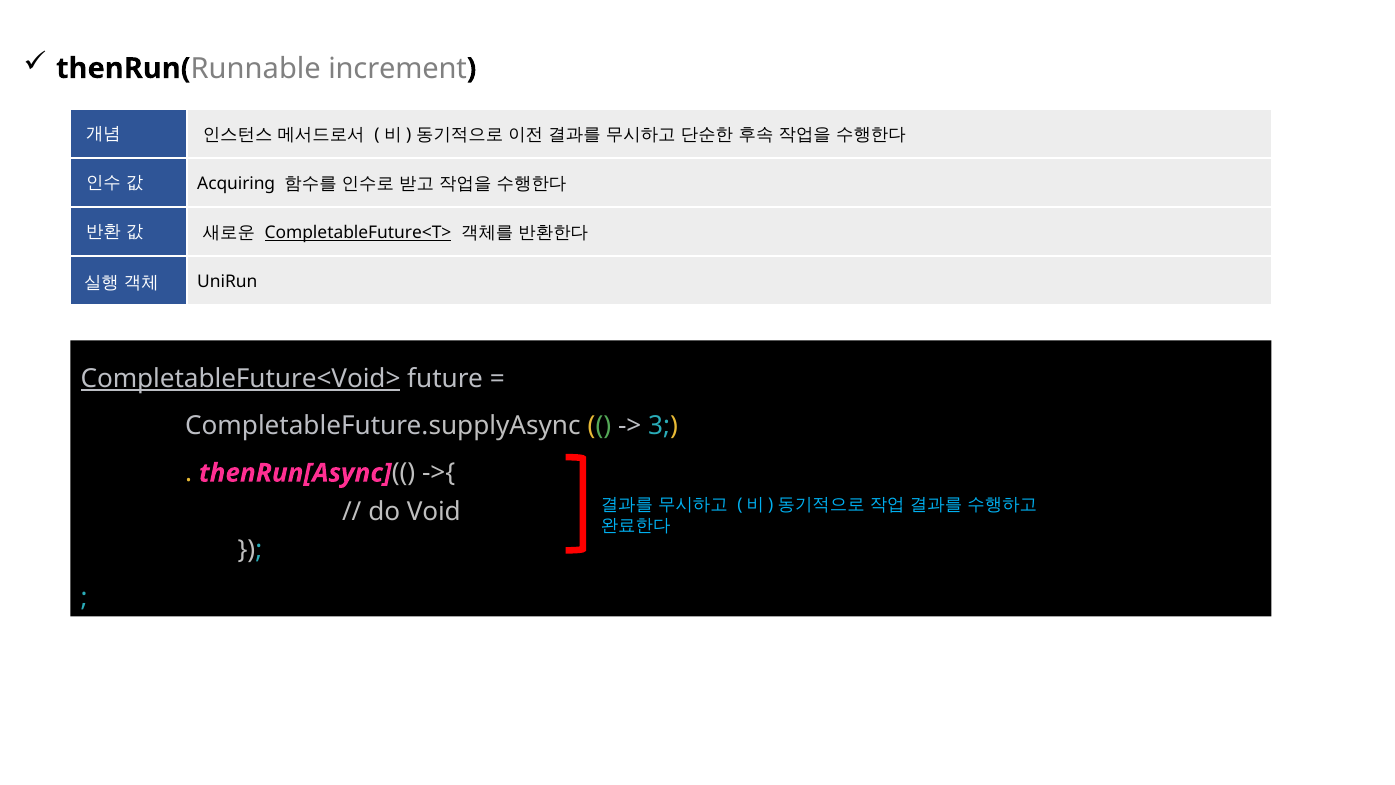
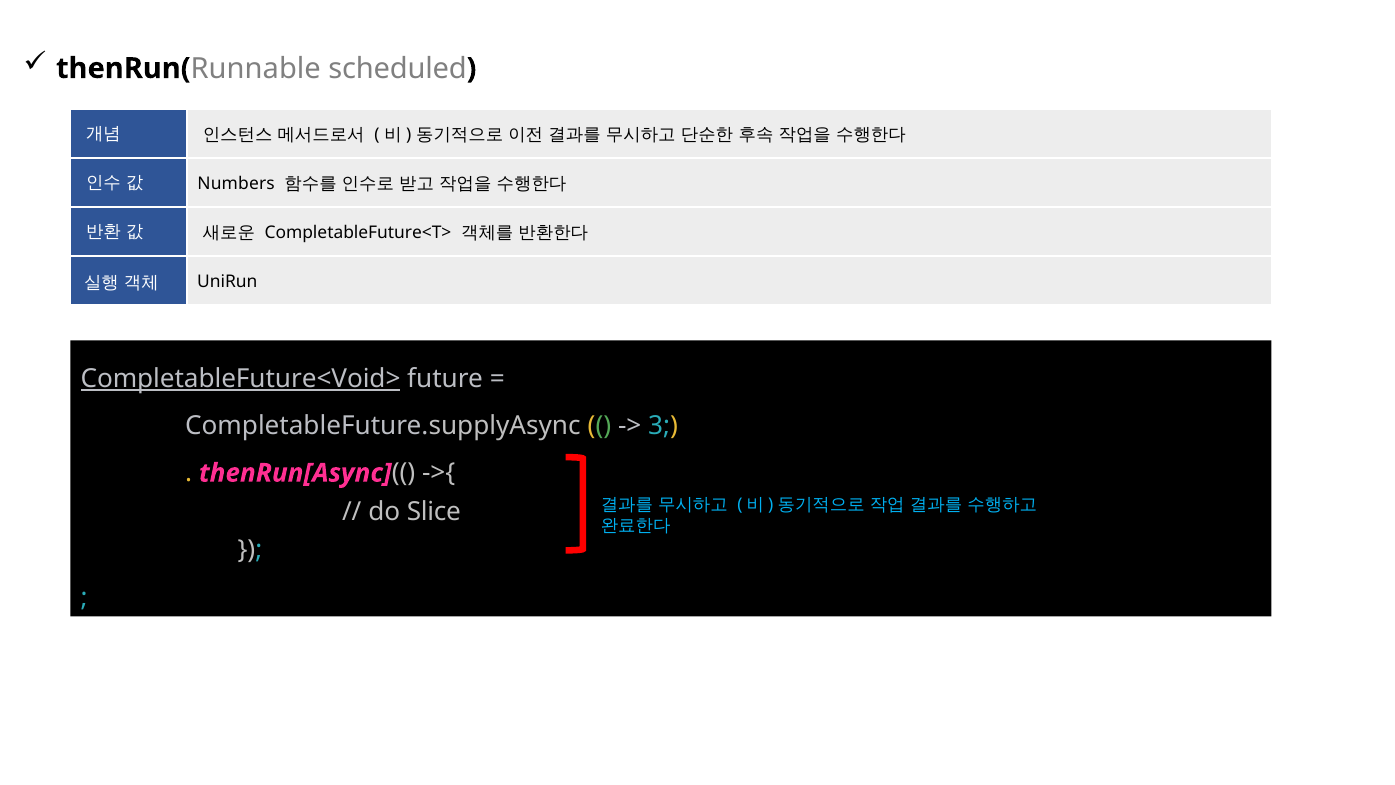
increment: increment -> scheduled
Acquiring: Acquiring -> Numbers
CompletableFuture<T> underline: present -> none
Void: Void -> Slice
